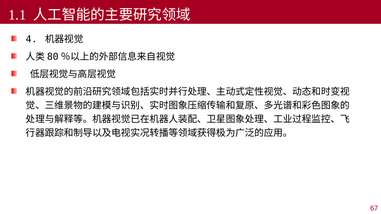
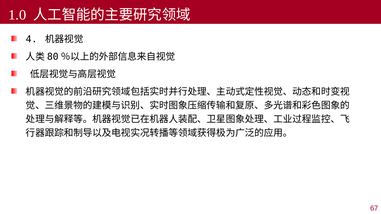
1.1: 1.1 -> 1.0
